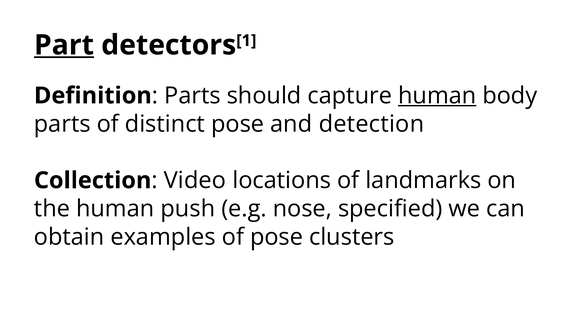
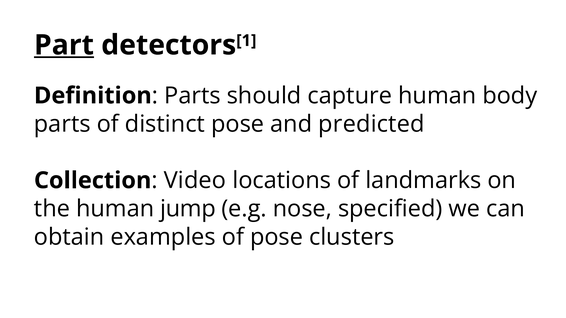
human at (437, 96) underline: present -> none
detection: detection -> predicted
push: push -> jump
